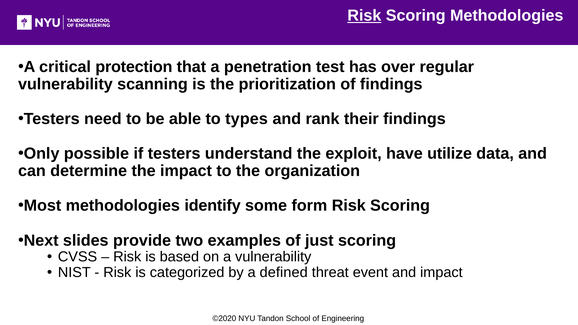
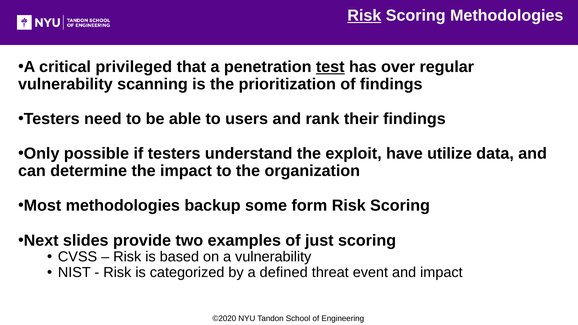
protection: protection -> privileged
test underline: none -> present
types: types -> users
identify: identify -> backup
